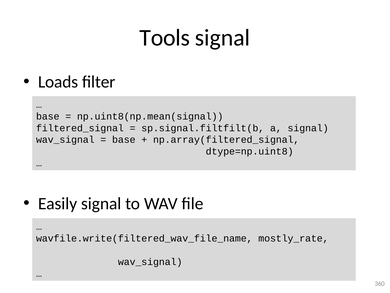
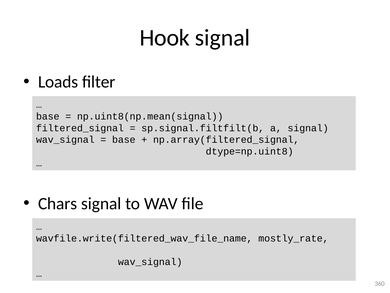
Tools: Tools -> Hook
Easily: Easily -> Chars
